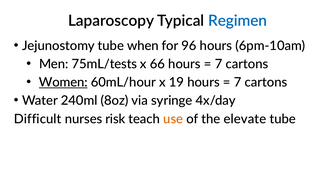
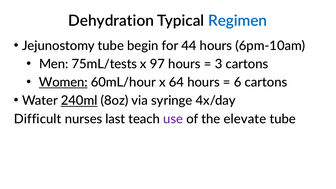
Laparoscopy: Laparoscopy -> Dehydration
when: when -> begin
96: 96 -> 44
66: 66 -> 97
7 at (219, 64): 7 -> 3
19: 19 -> 64
7 at (238, 82): 7 -> 6
240ml underline: none -> present
risk: risk -> last
use colour: orange -> purple
